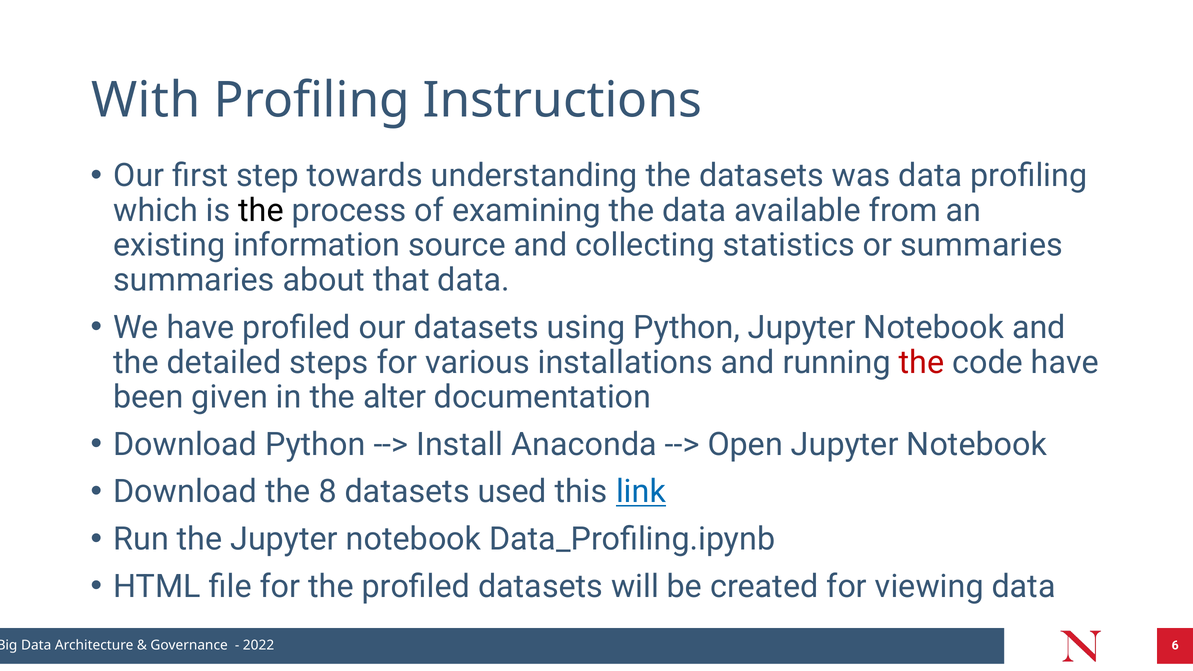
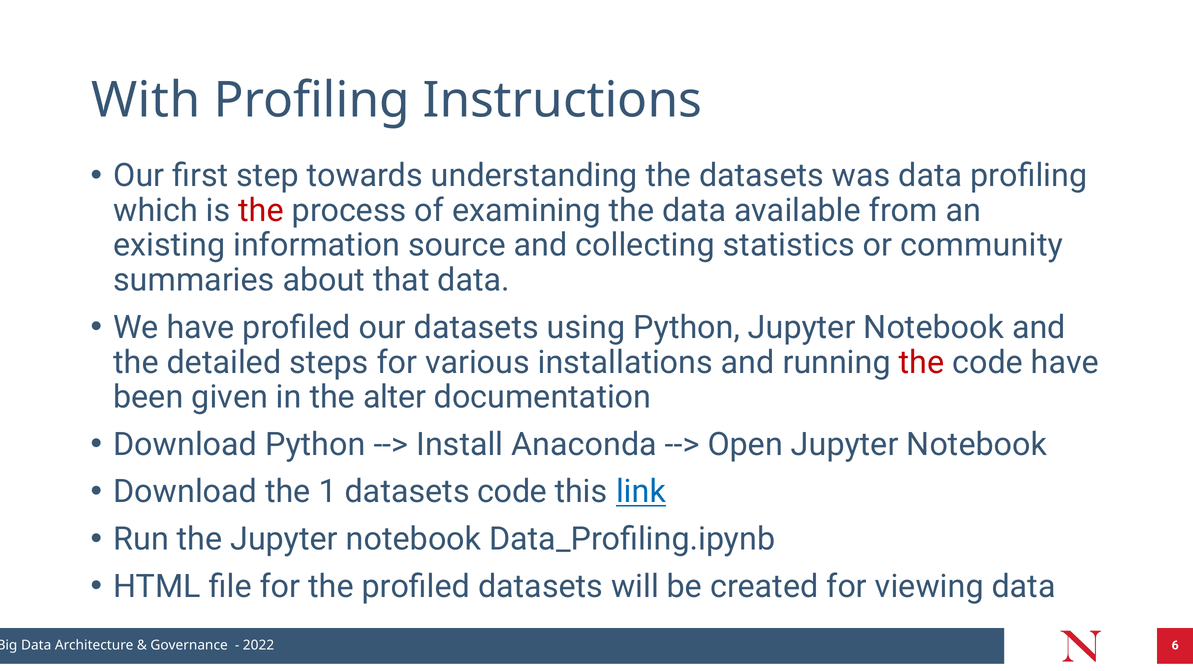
the at (261, 210) colour: black -> red
or summaries: summaries -> community
8: 8 -> 1
datasets used: used -> code
